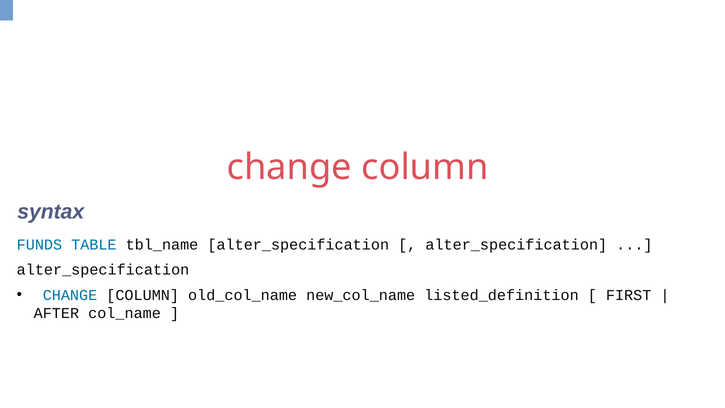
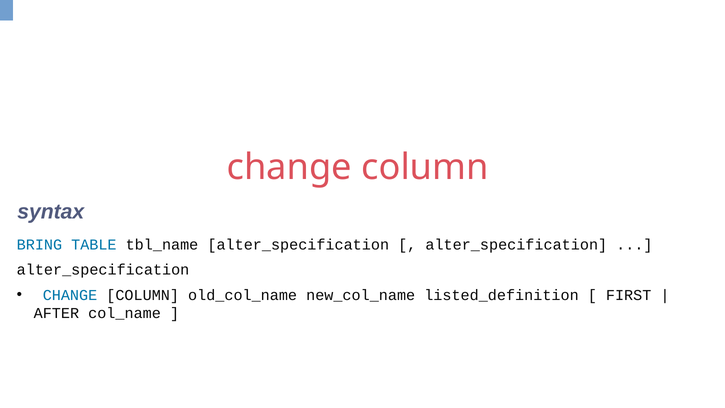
FUNDS: FUNDS -> BRING
